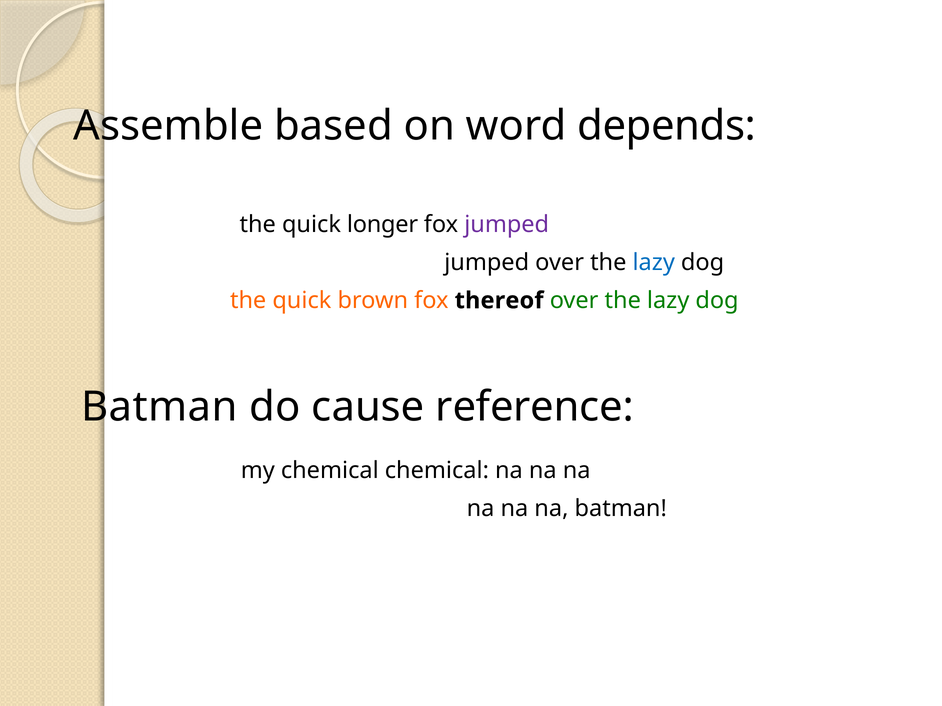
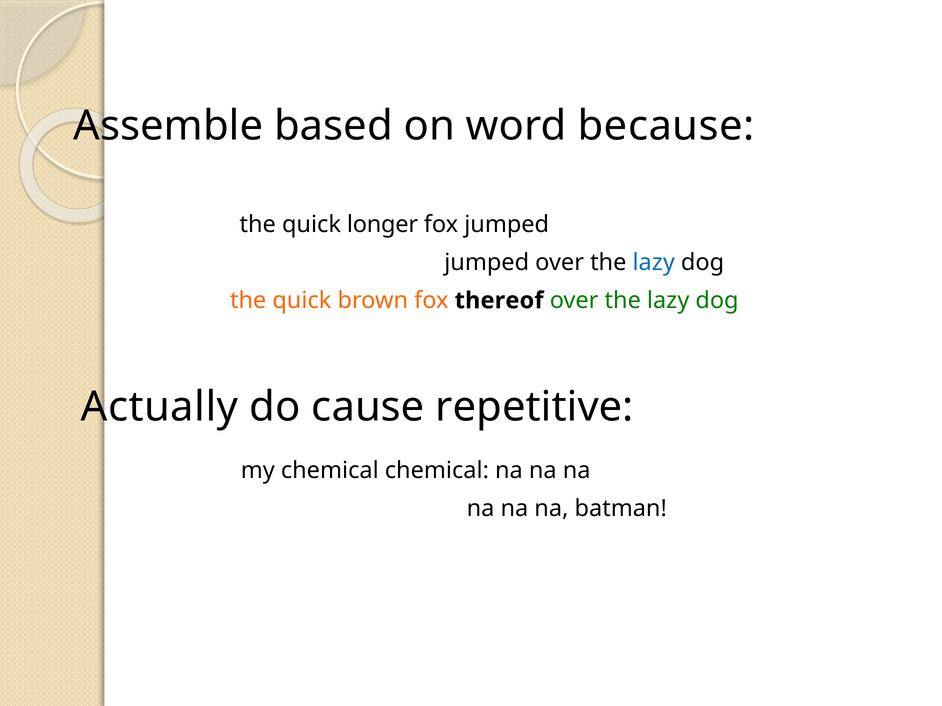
depends: depends -> because
jumped at (507, 225) colour: purple -> black
Batman at (160, 407): Batman -> Actually
reference: reference -> repetitive
